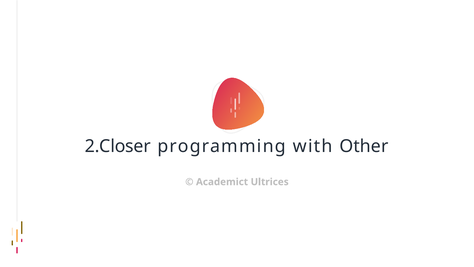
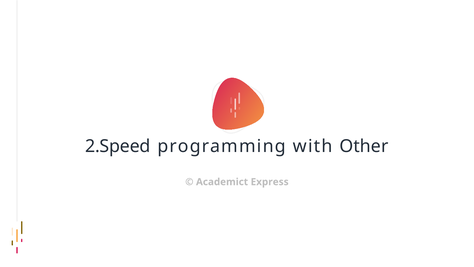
2.Closer: 2.Closer -> 2.Speed
Ultrices: Ultrices -> Express
